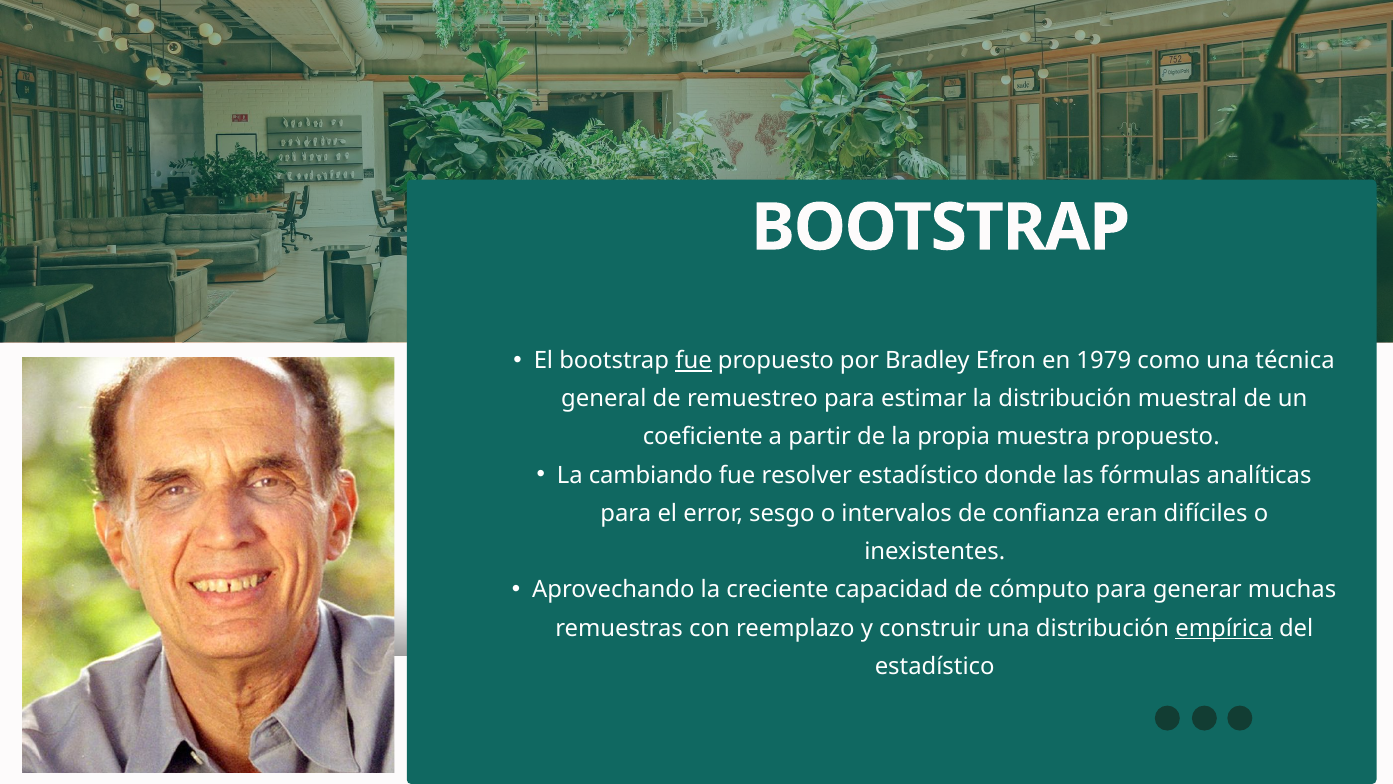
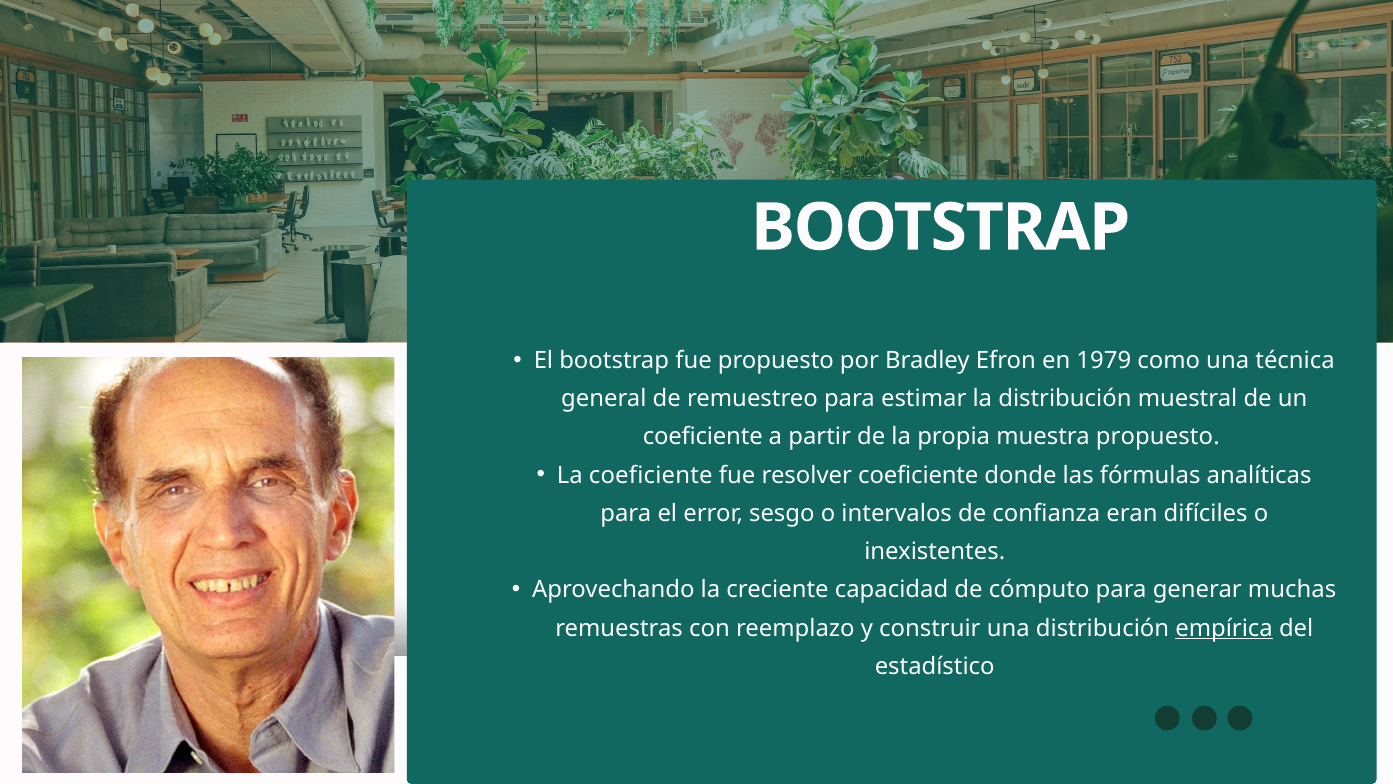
fue at (694, 360) underline: present -> none
La cambiando: cambiando -> coeficiente
resolver estadístico: estadístico -> coeficiente
